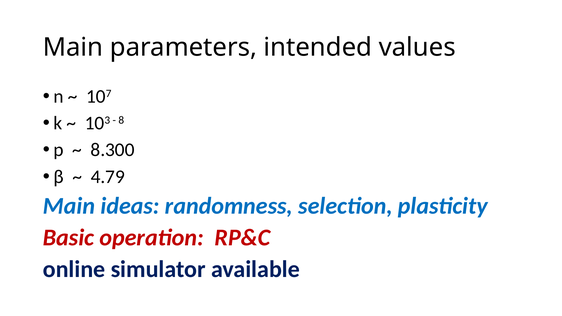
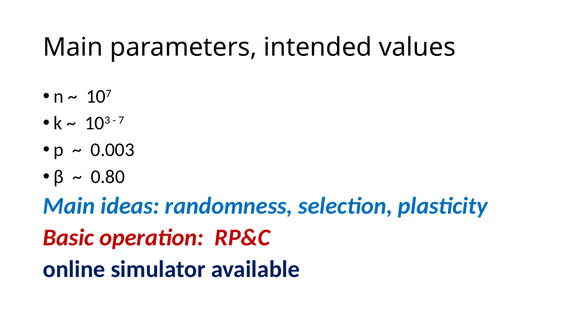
8: 8 -> 7
8.300: 8.300 -> 0.003
4.79: 4.79 -> 0.80
